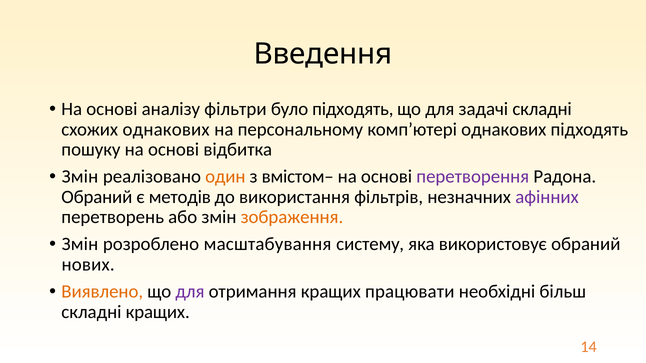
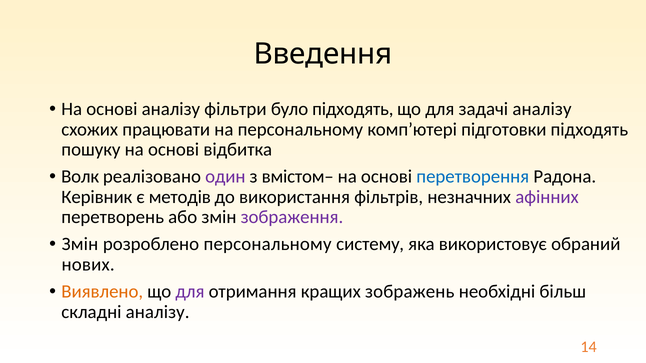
задачі складні: складні -> аналізу
схожих однакових: однакових -> працювати
комп’ютері однакових: однакових -> підготовки
Змін at (80, 177): Змін -> Волк
один colour: orange -> purple
перетворення colour: purple -> blue
Обраний at (97, 197): Обраний -> Керівник
зображення colour: orange -> purple
розроблено масштабування: масштабування -> персональному
працювати: працювати -> зображень
складні кращих: кращих -> аналізу
